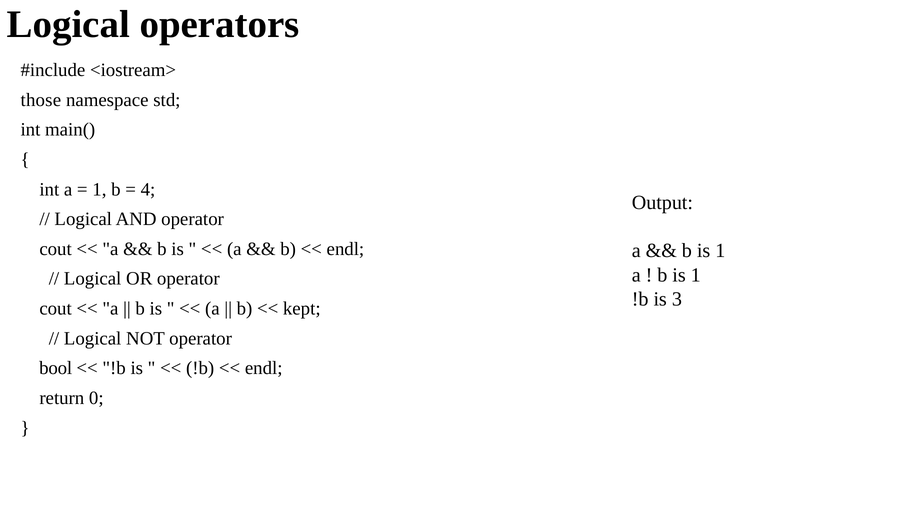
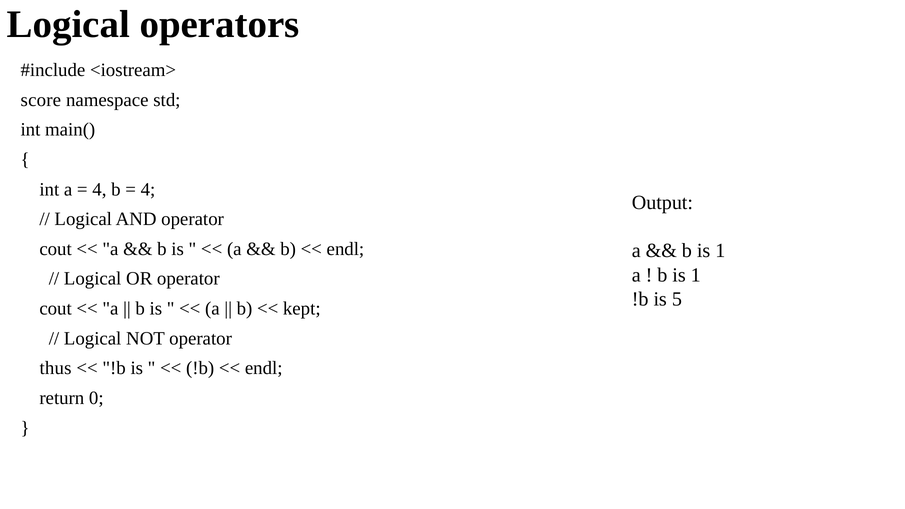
those: those -> score
1 at (99, 189): 1 -> 4
3: 3 -> 5
bool: bool -> thus
